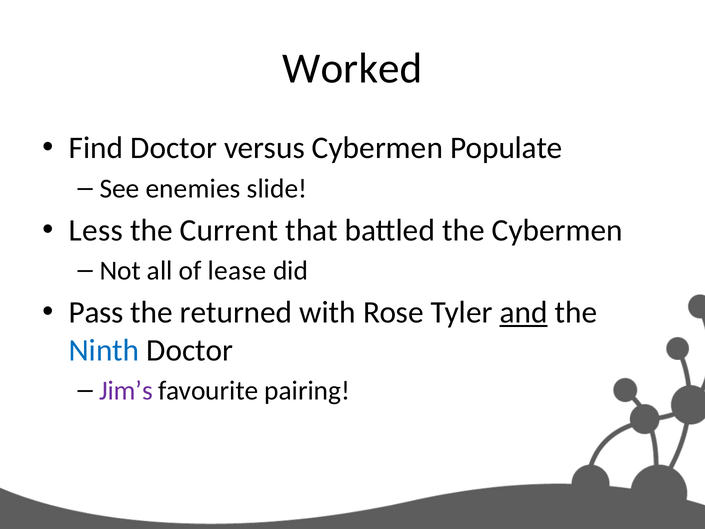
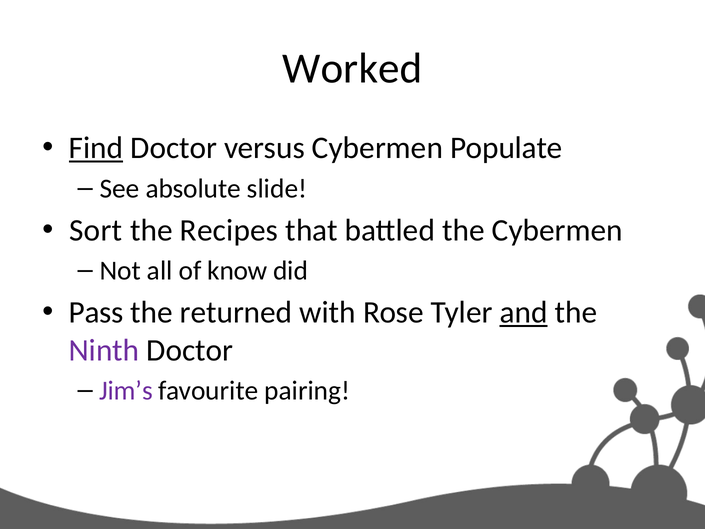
Find underline: none -> present
enemies: enemies -> absolute
Less: Less -> Sort
Current: Current -> Recipes
lease: lease -> know
Ninth colour: blue -> purple
